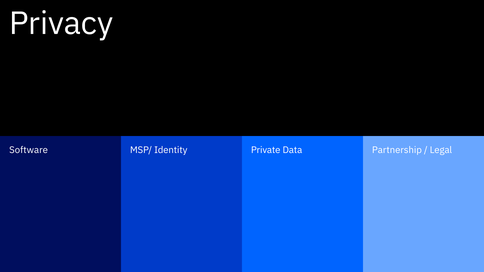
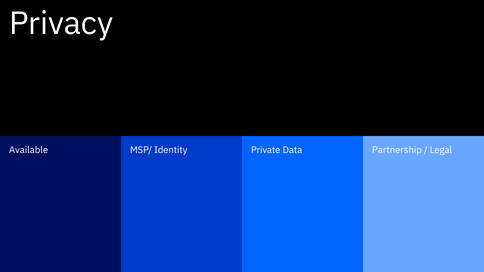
Software: Software -> Available
